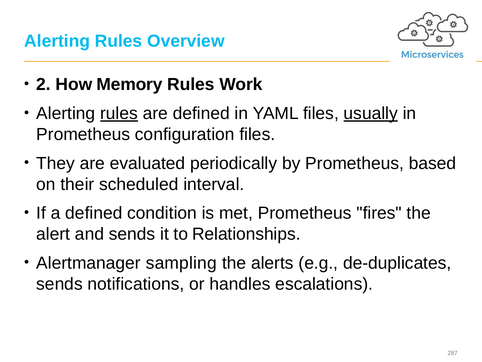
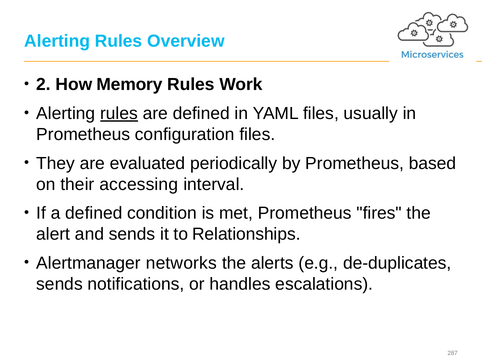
usually underline: present -> none
scheduled: scheduled -> accessing
sampling: sampling -> networks
